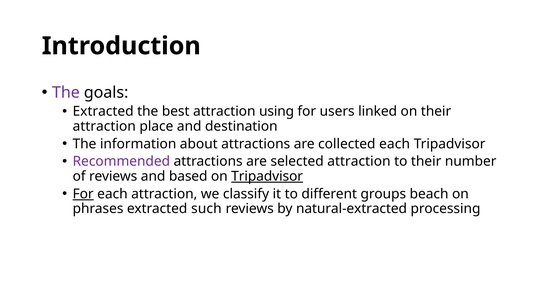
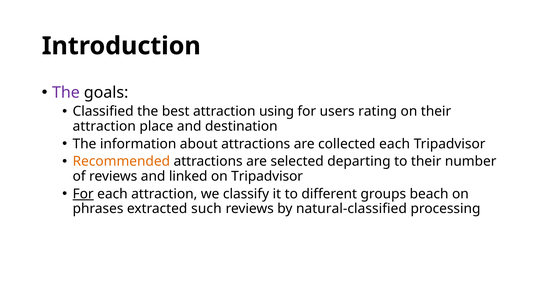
Extracted at (103, 112): Extracted -> Classified
linked: linked -> rating
Recommended colour: purple -> orange
selected attraction: attraction -> departing
based: based -> linked
Tripadvisor at (267, 176) underline: present -> none
natural-extracted: natural-extracted -> natural-classified
